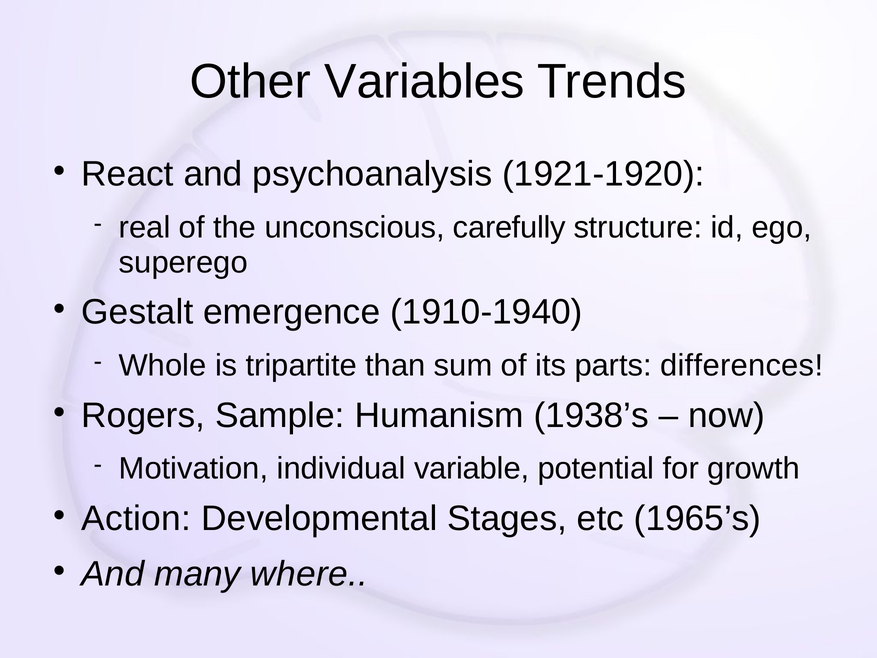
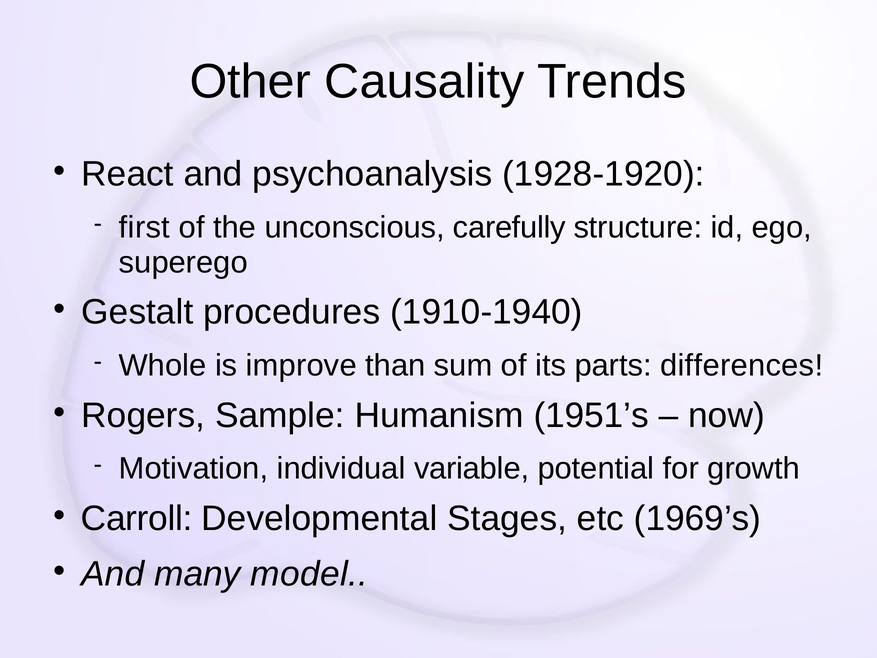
Variables: Variables -> Causality
1921-1920: 1921-1920 -> 1928-1920
real: real -> first
emergence: emergence -> procedures
tripartite: tripartite -> improve
1938’s: 1938’s -> 1951’s
Action: Action -> Carroll
1965’s: 1965’s -> 1969’s
where: where -> model
